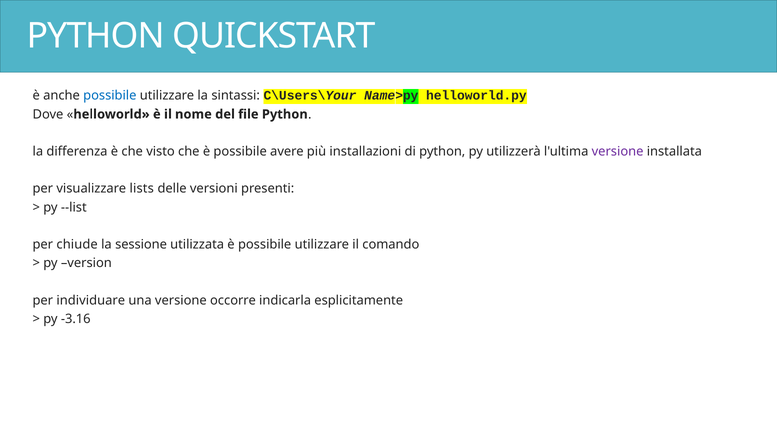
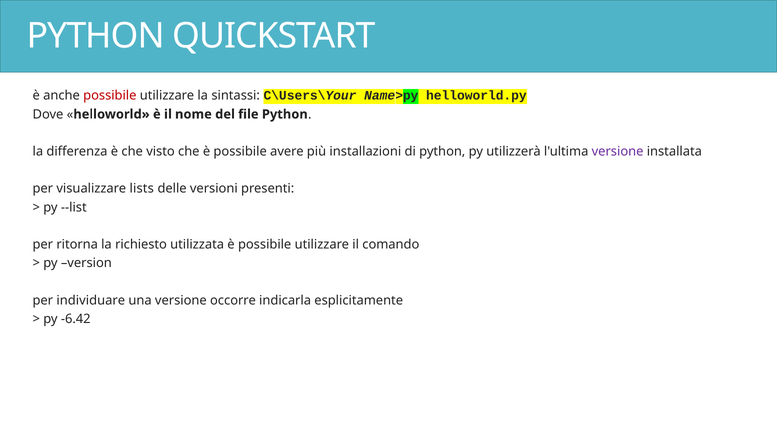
possibile at (110, 96) colour: blue -> red
chiude: chiude -> ritorna
sessione: sessione -> richiesto
-3.16: -3.16 -> -6.42
